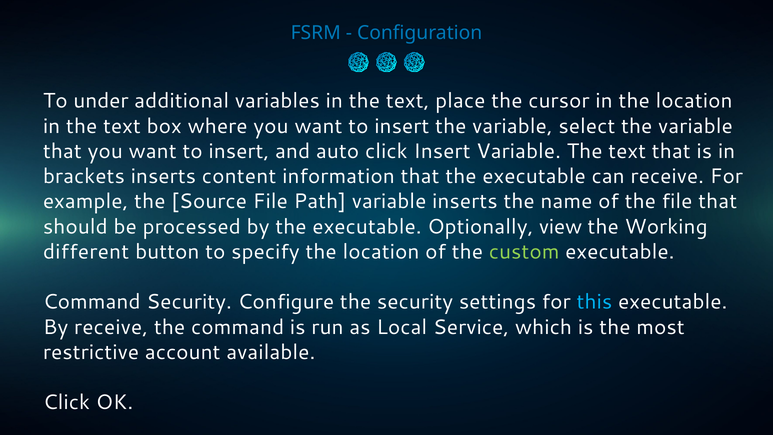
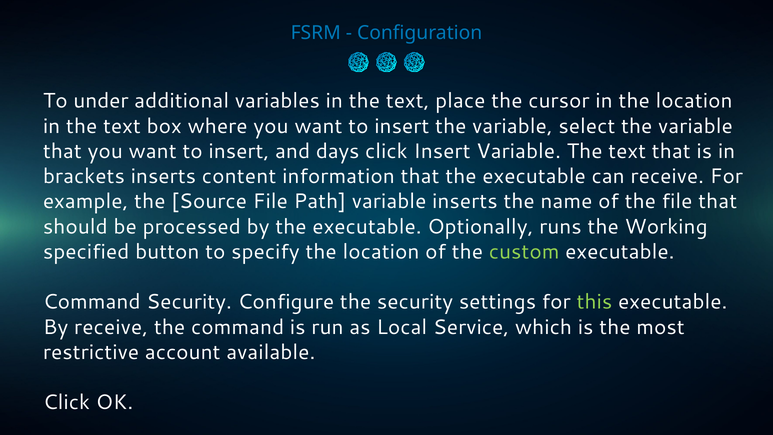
auto: auto -> days
view: view -> runs
different: different -> specified
this colour: light blue -> light green
